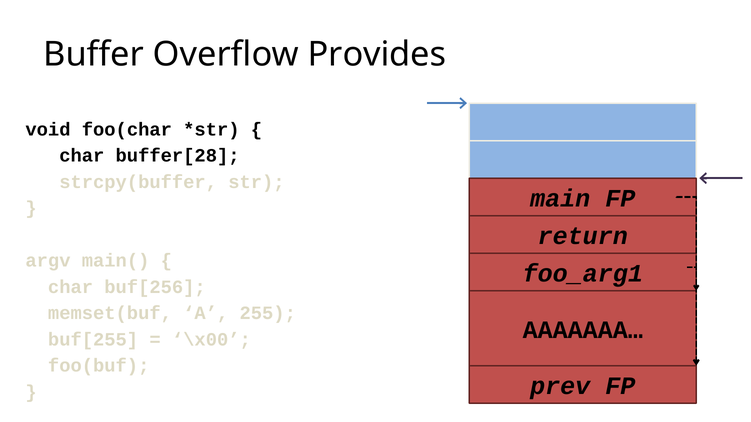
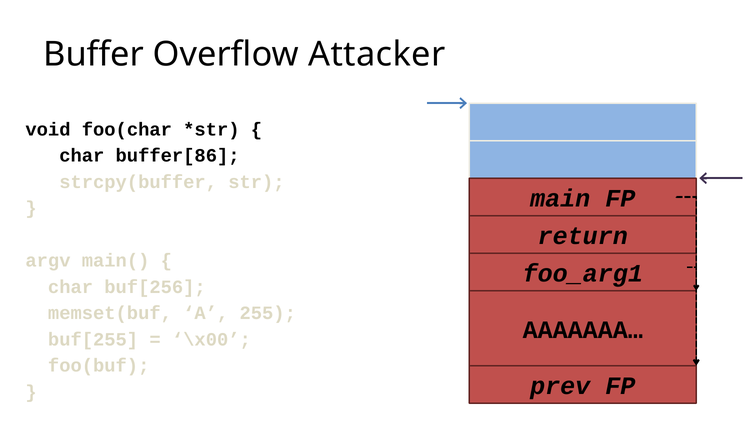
Provides: Provides -> Attacker
buffer[28: buffer[28 -> buffer[86
